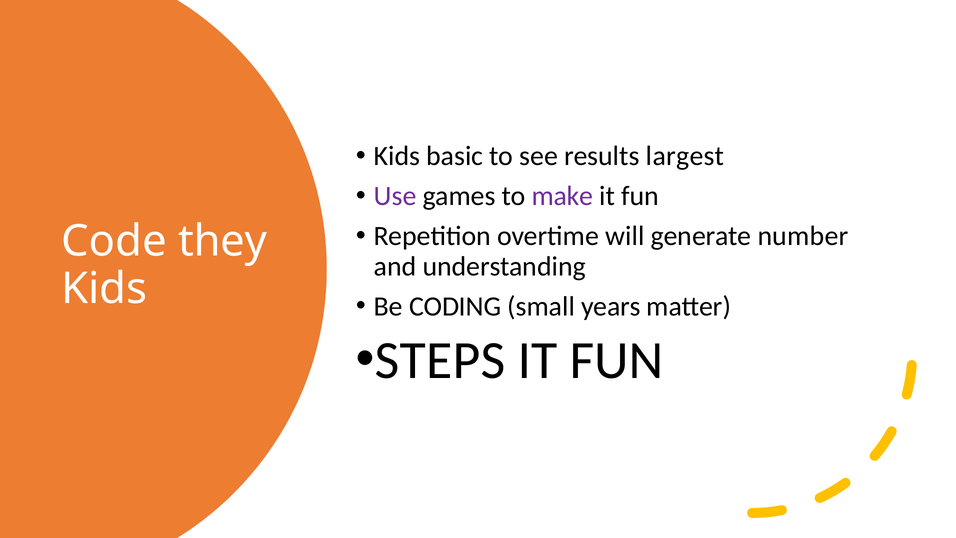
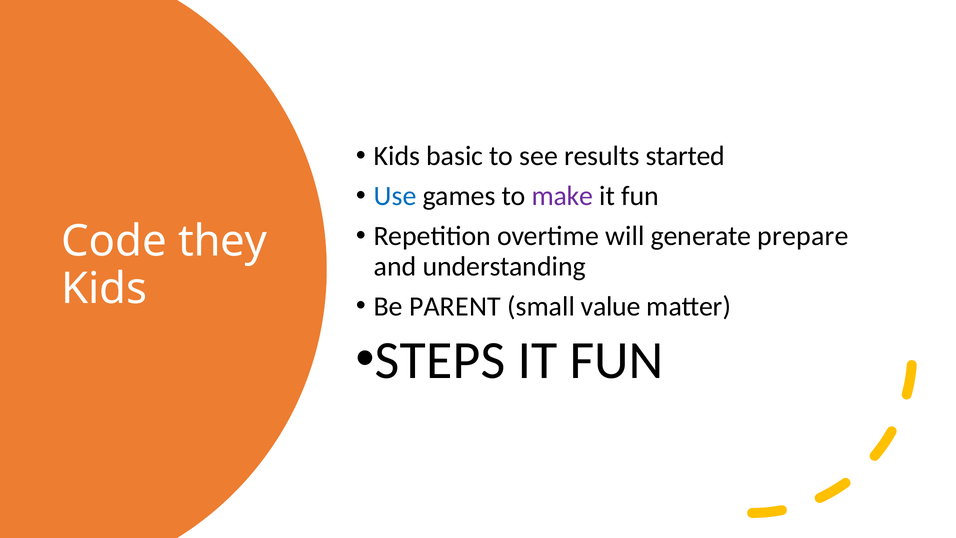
largest: largest -> started
Use colour: purple -> blue
number: number -> prepare
CODING: CODING -> PARENT
years: years -> value
